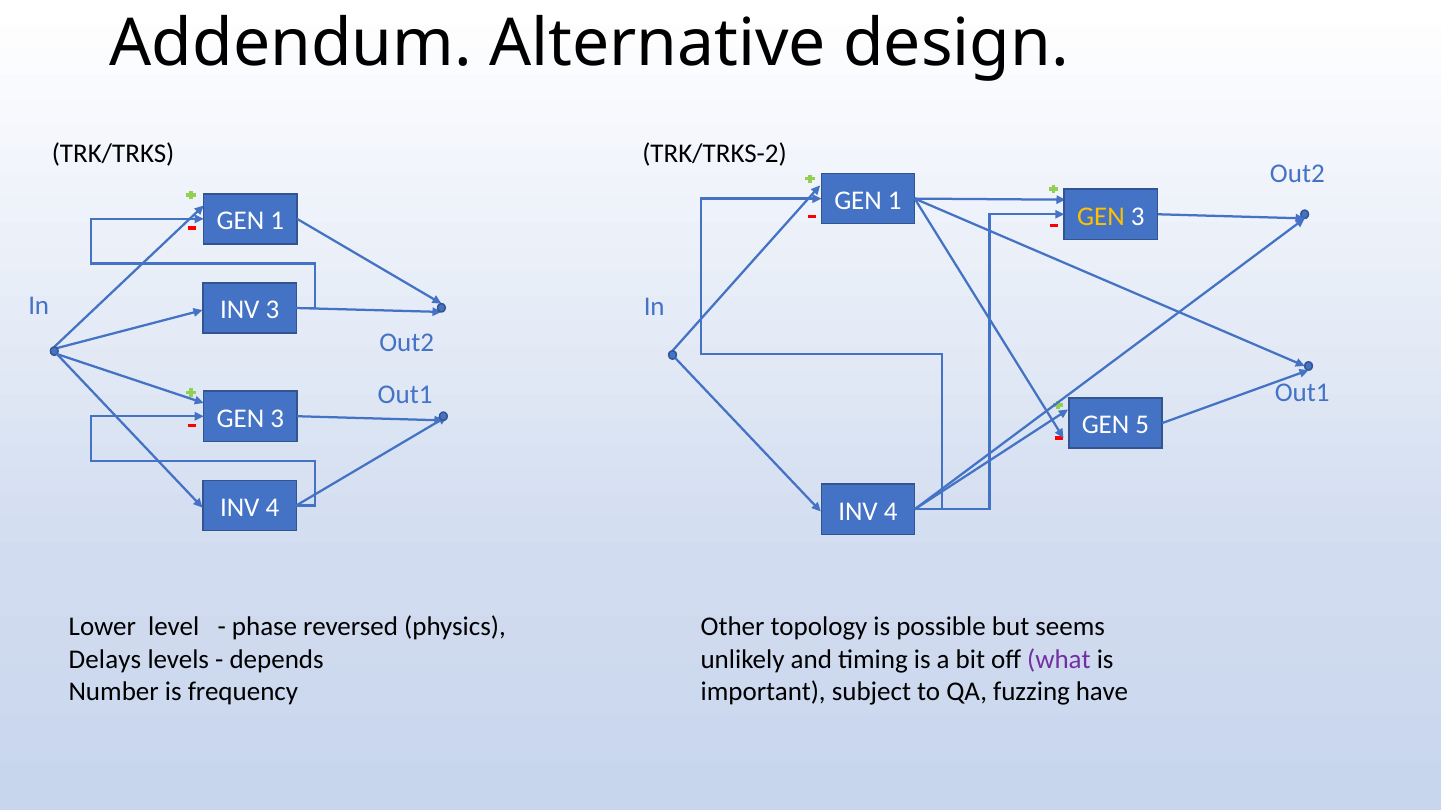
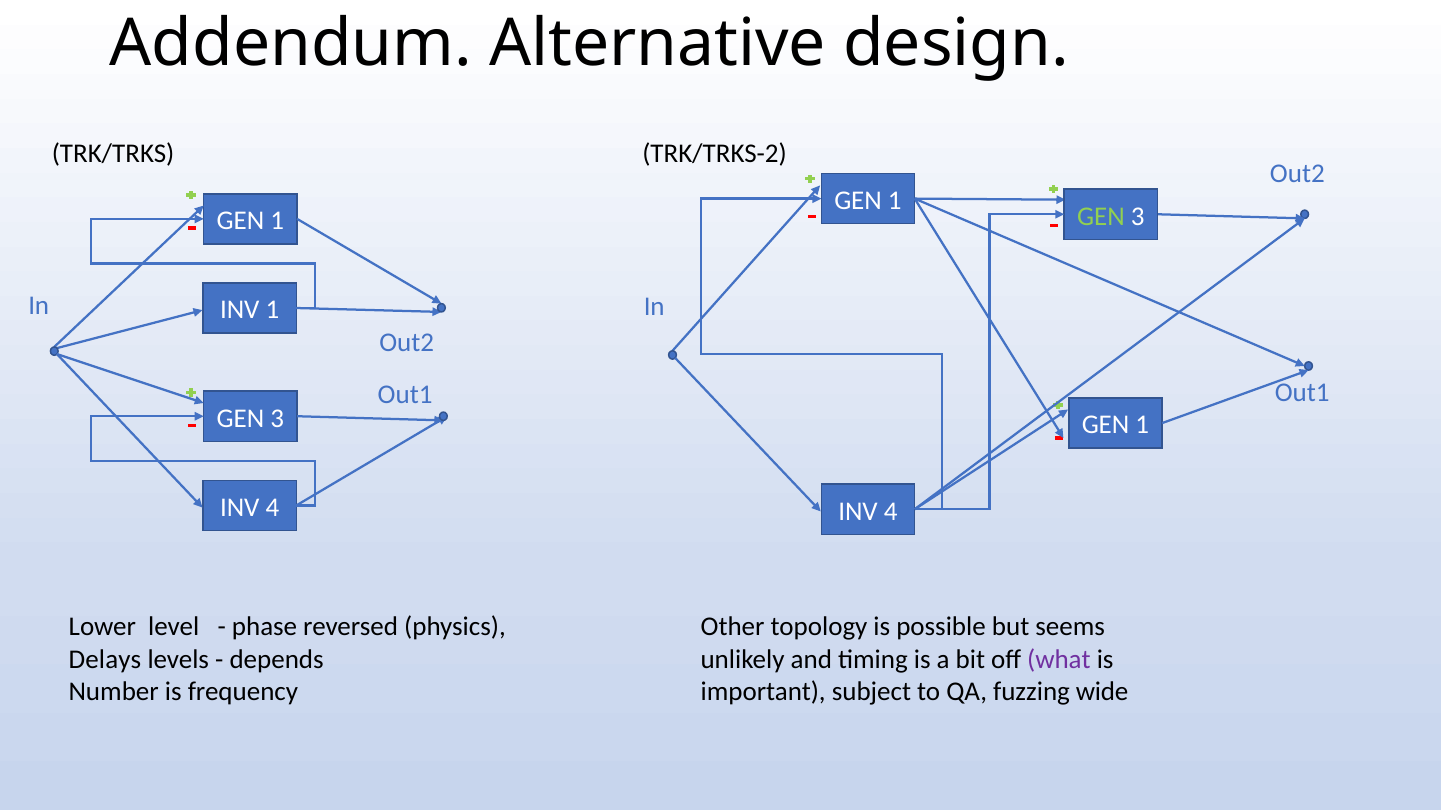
GEN at (1101, 216) colour: yellow -> light green
INV 3: 3 -> 1
5 at (1142, 425): 5 -> 1
have: have -> wide
